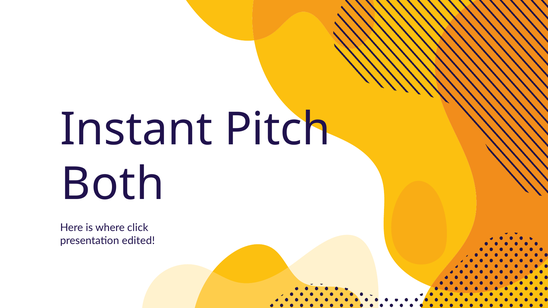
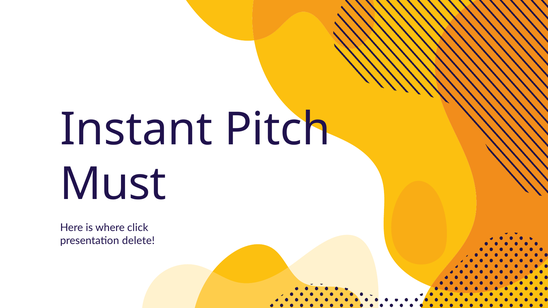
Both: Both -> Must
edited: edited -> delete
